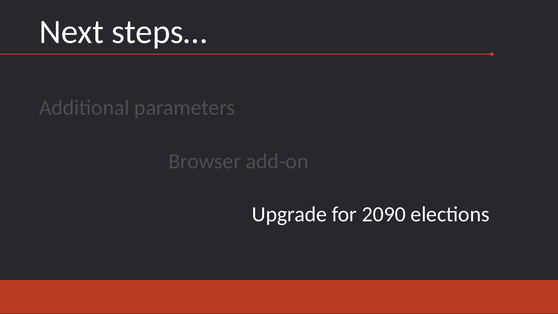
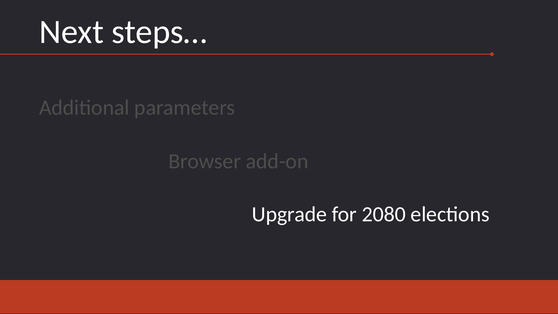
2090: 2090 -> 2080
